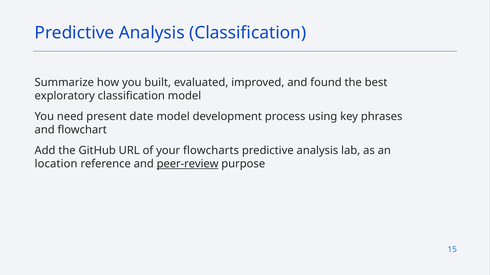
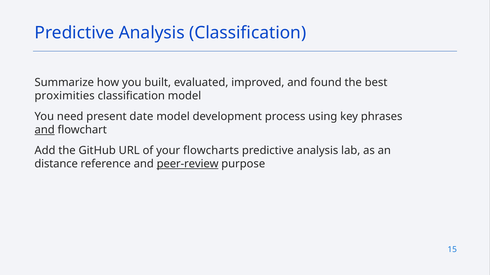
exploratory: exploratory -> proximities
and at (45, 130) underline: none -> present
location: location -> distance
